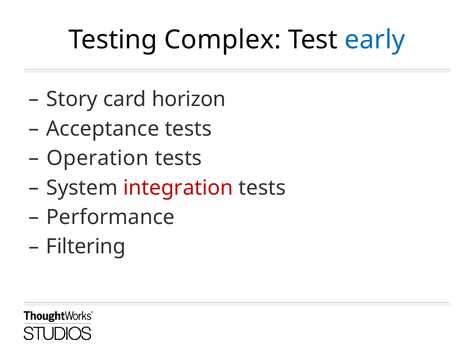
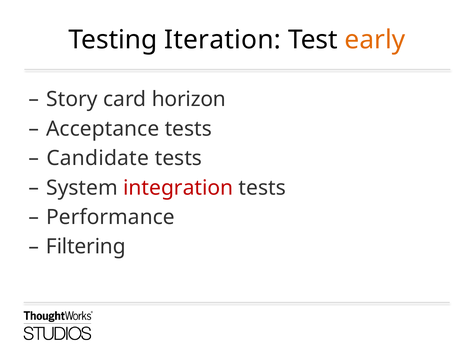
Complex: Complex -> Iteration
early colour: blue -> orange
Operation: Operation -> Candidate
